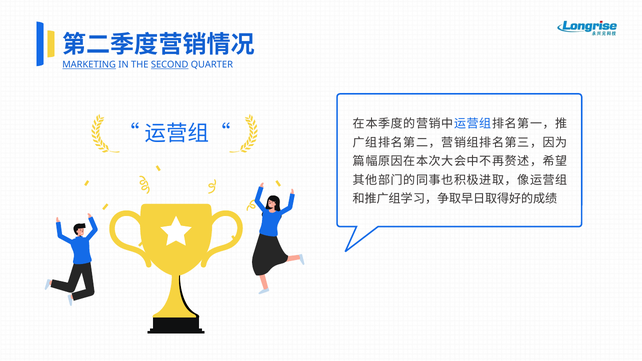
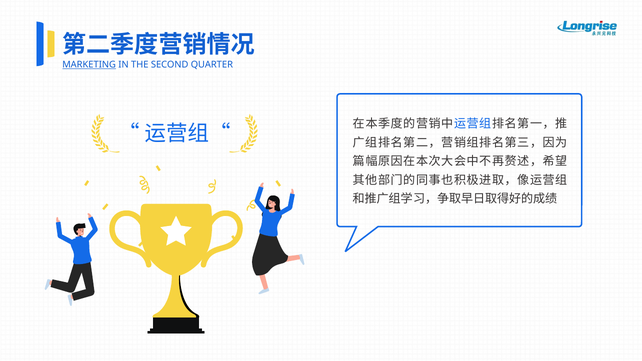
SECOND underline: present -> none
